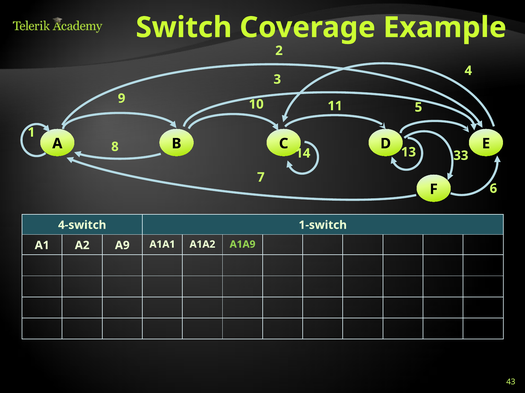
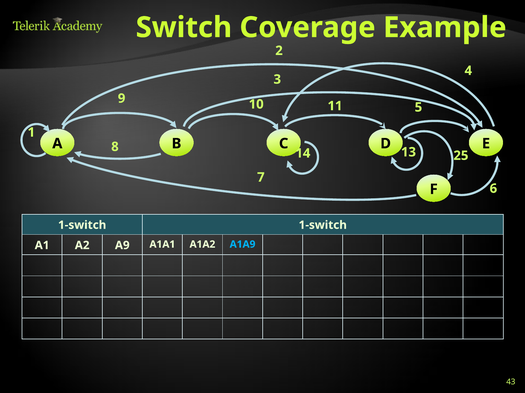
33: 33 -> 25
4-switch at (82, 225): 4-switch -> 1-switch
A1A9 colour: light green -> light blue
